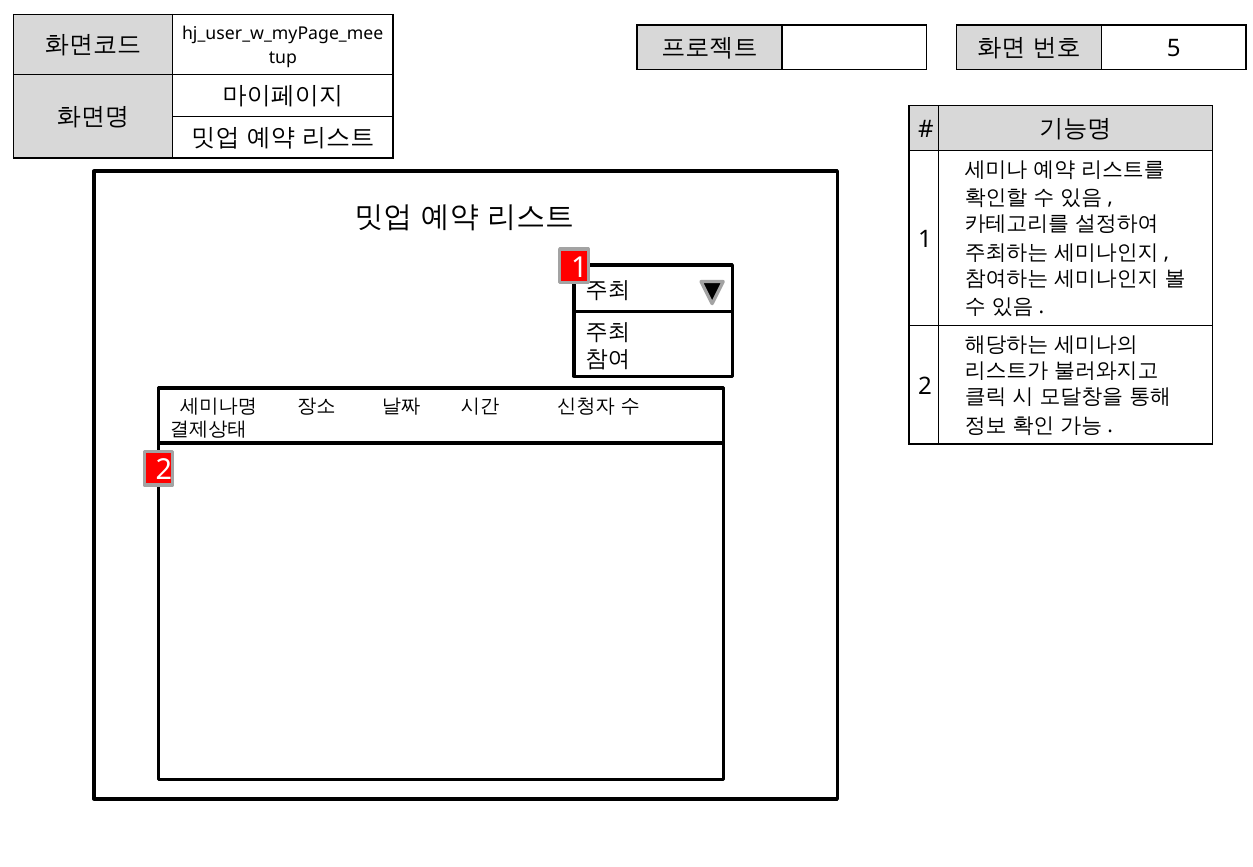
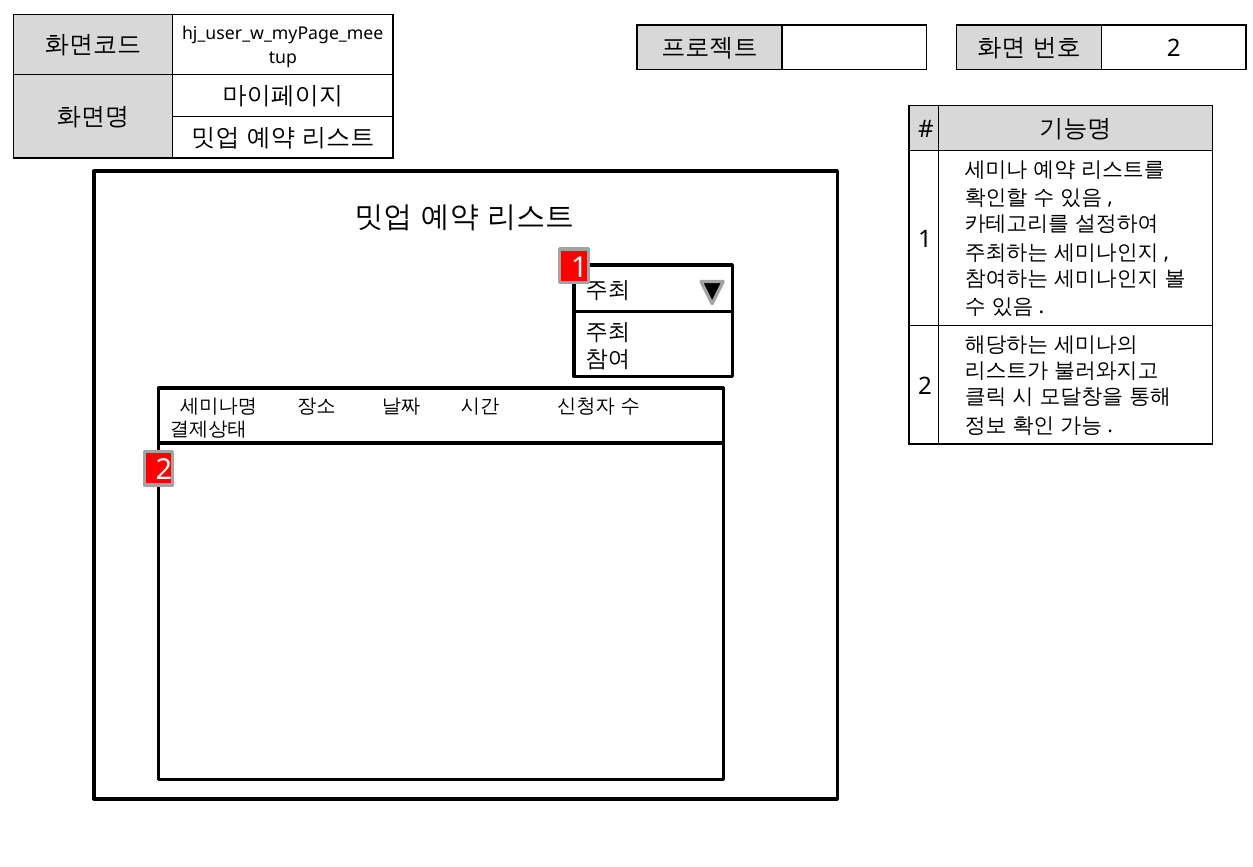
5 at (1174, 49): 5 -> 2
